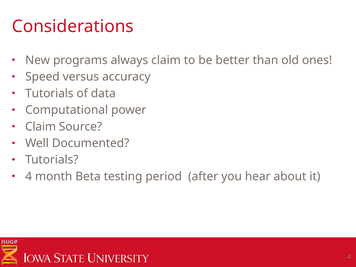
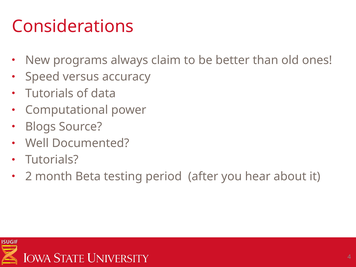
Claim at (41, 127): Claim -> Blogs
4 at (29, 176): 4 -> 2
